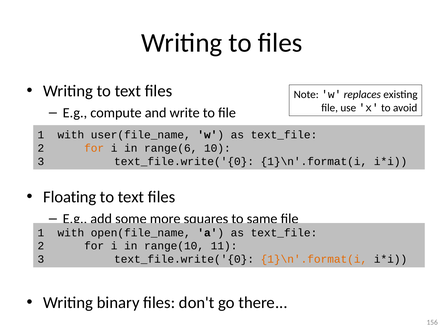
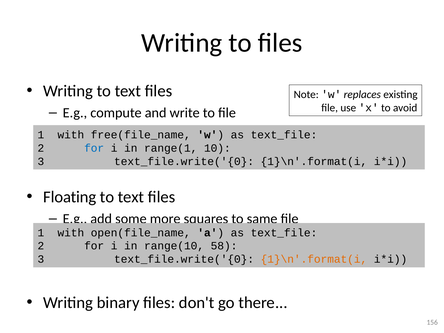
user(file_name: user(file_name -> free(file_name
for at (94, 148) colour: orange -> blue
range(6: range(6 -> range(1
11: 11 -> 58
